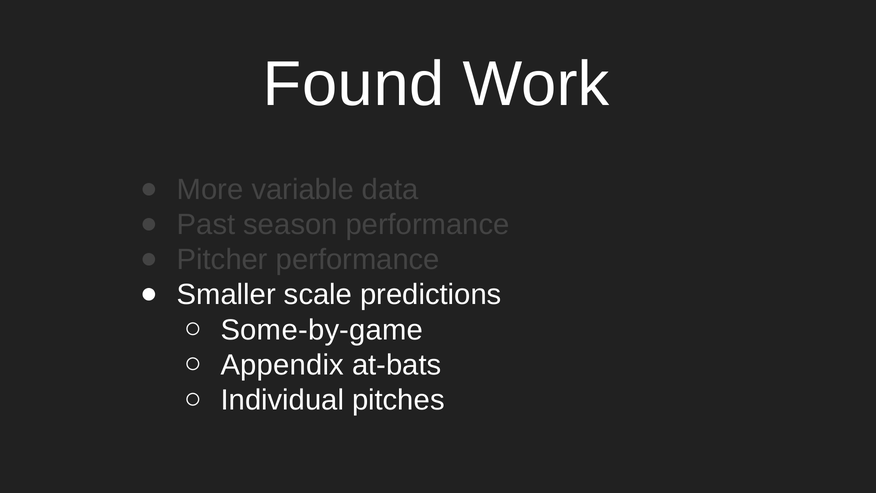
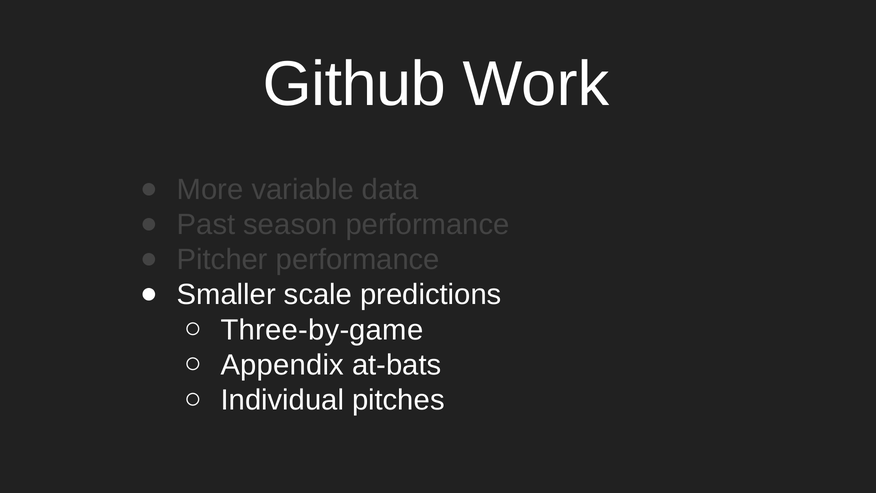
Found: Found -> Github
Some-by-game: Some-by-game -> Three-by-game
